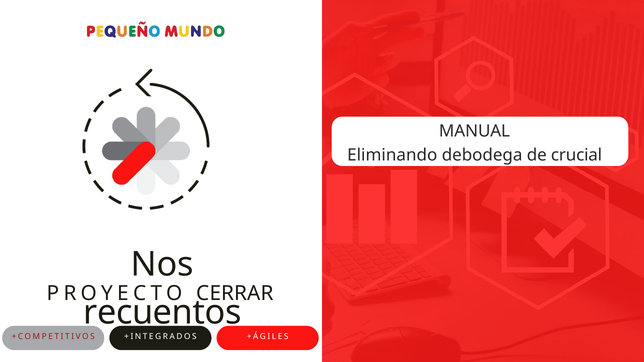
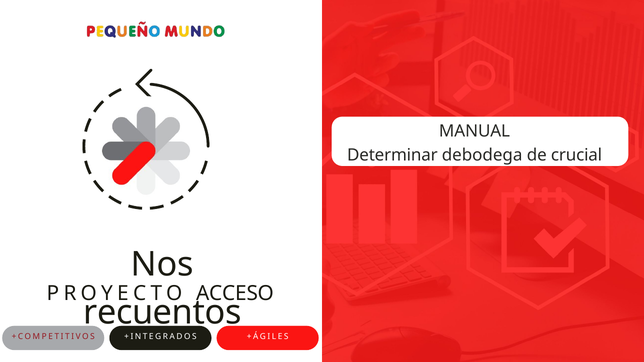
Eliminando: Eliminando -> Determinar
CERRAR: CERRAR -> ACCESO
